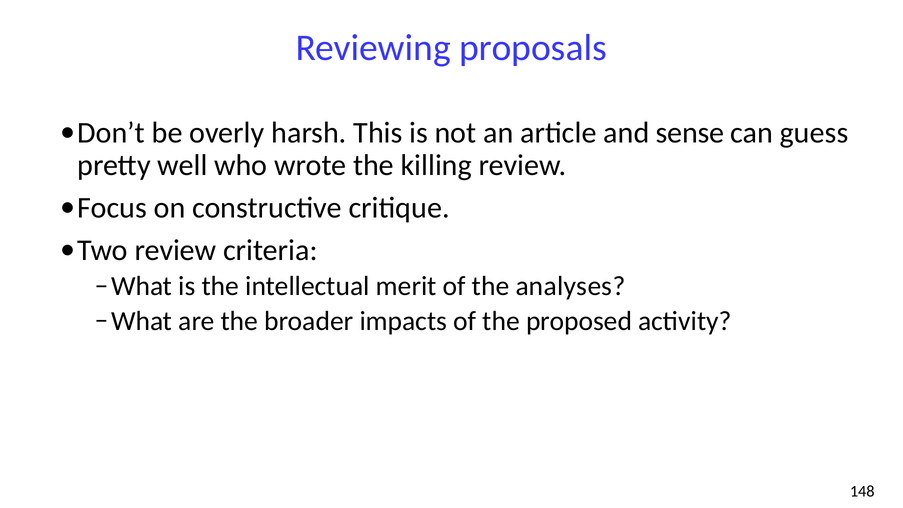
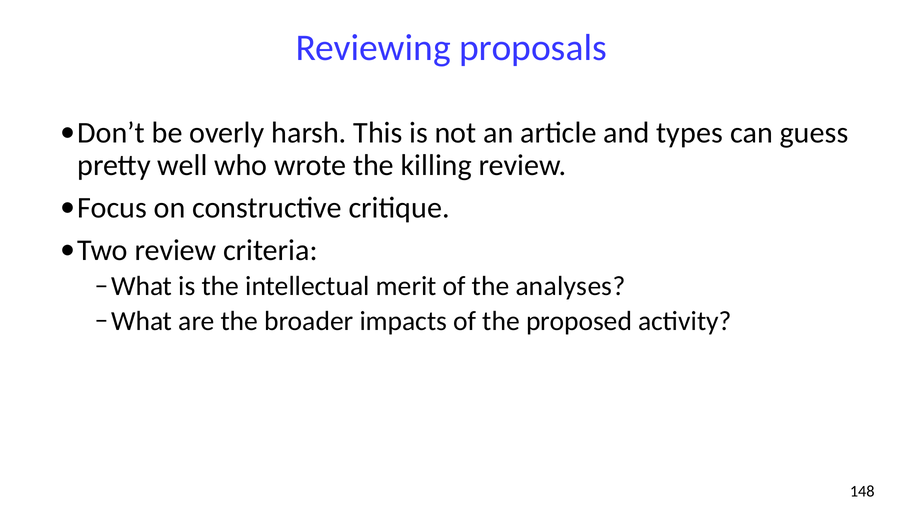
sense: sense -> types
